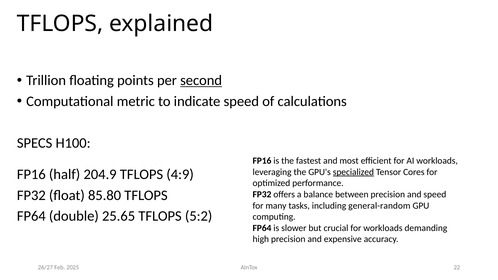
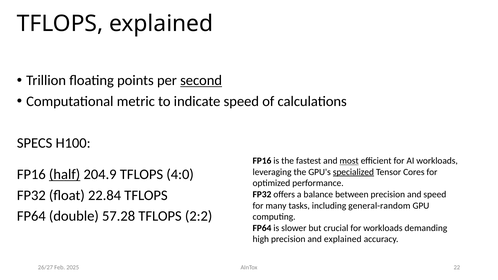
most underline: none -> present
half underline: none -> present
4:9: 4:9 -> 4:0
85.80: 85.80 -> 22.84
25.65: 25.65 -> 57.28
5:2: 5:2 -> 2:2
and expensive: expensive -> explained
